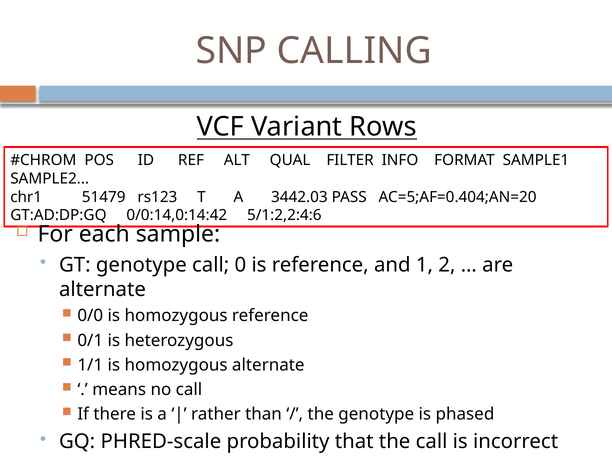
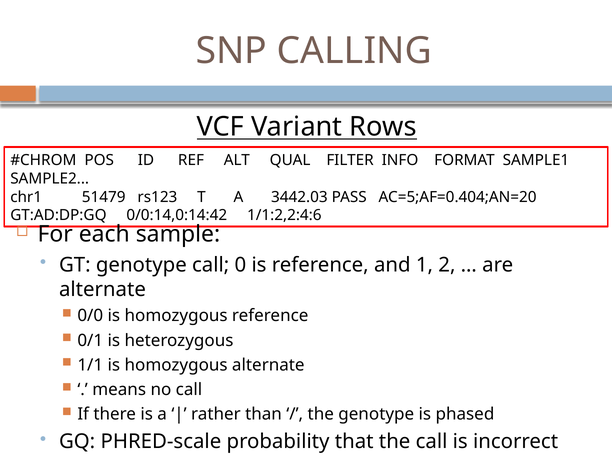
5/1:2,2:4:6: 5/1:2,2:4:6 -> 1/1:2,2:4:6
